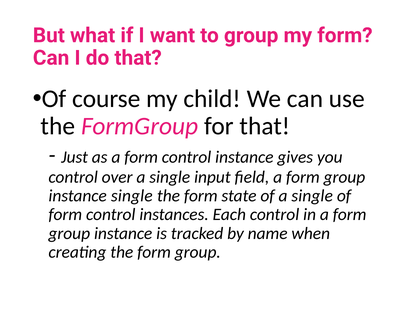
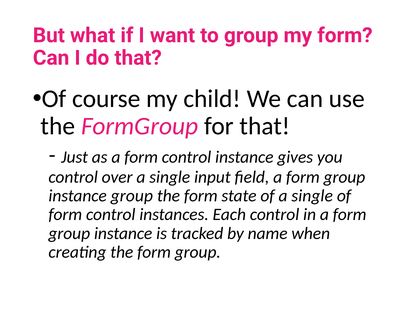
instance single: single -> group
